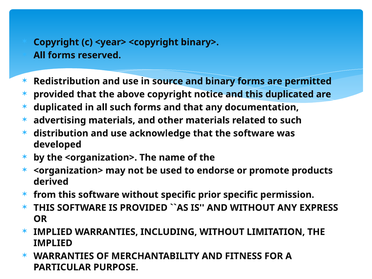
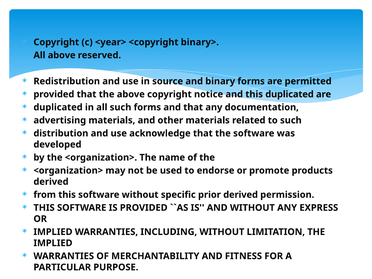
All forms: forms -> above
prior specific: specific -> derived
